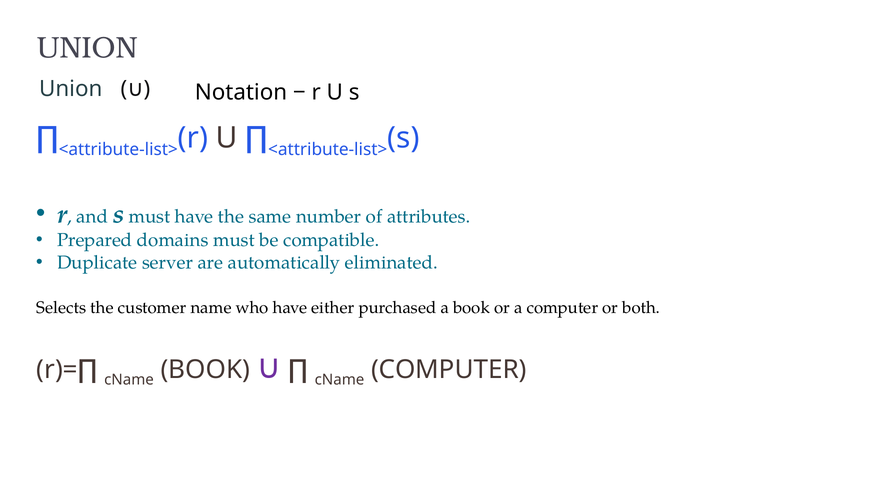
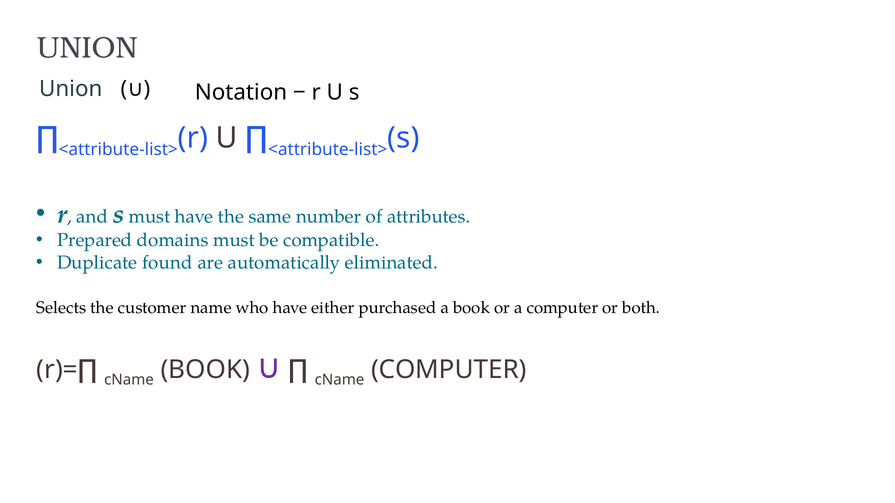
server: server -> found
